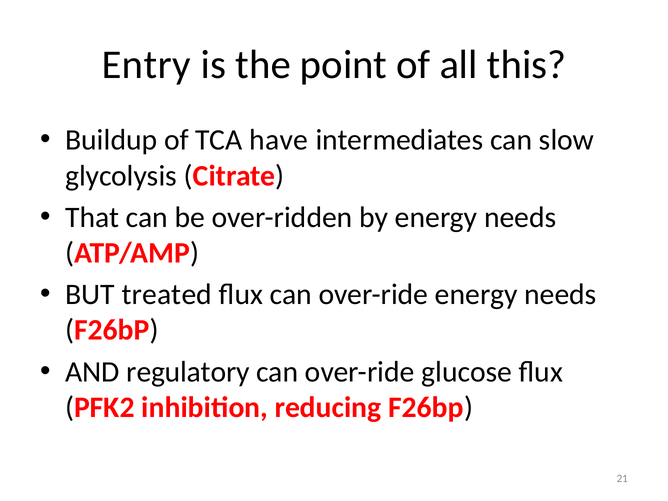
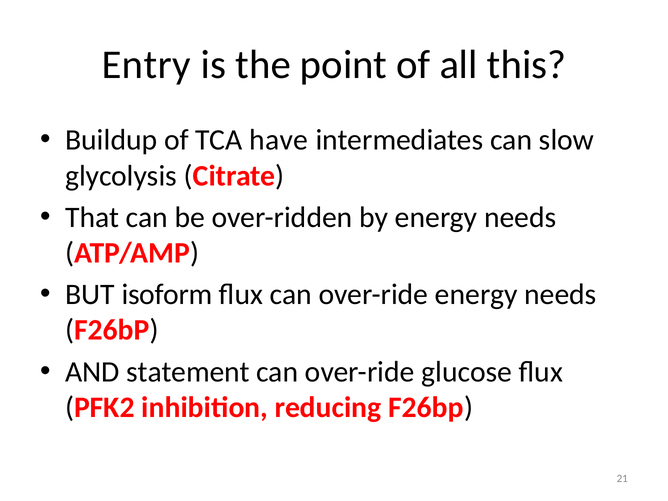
treated: treated -> isoform
regulatory: regulatory -> statement
